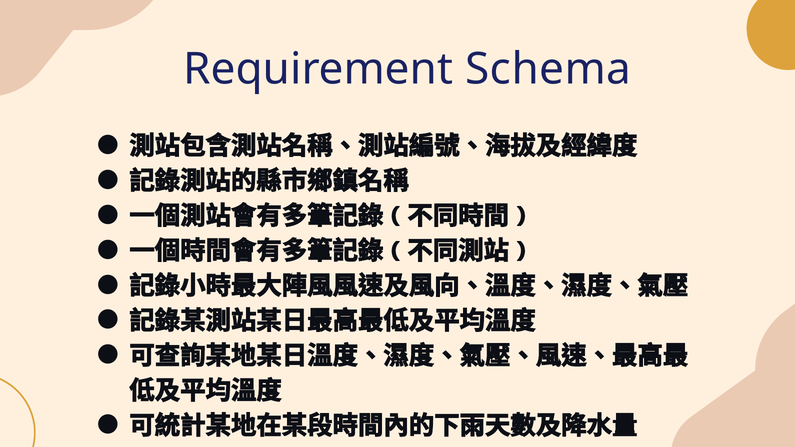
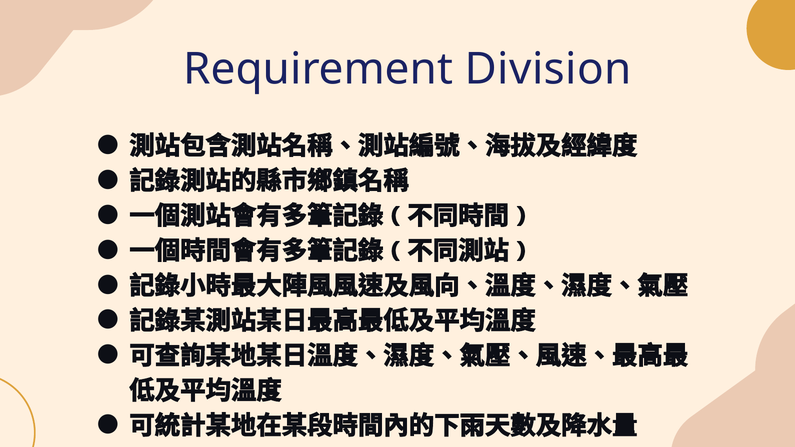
Schema: Schema -> Division
